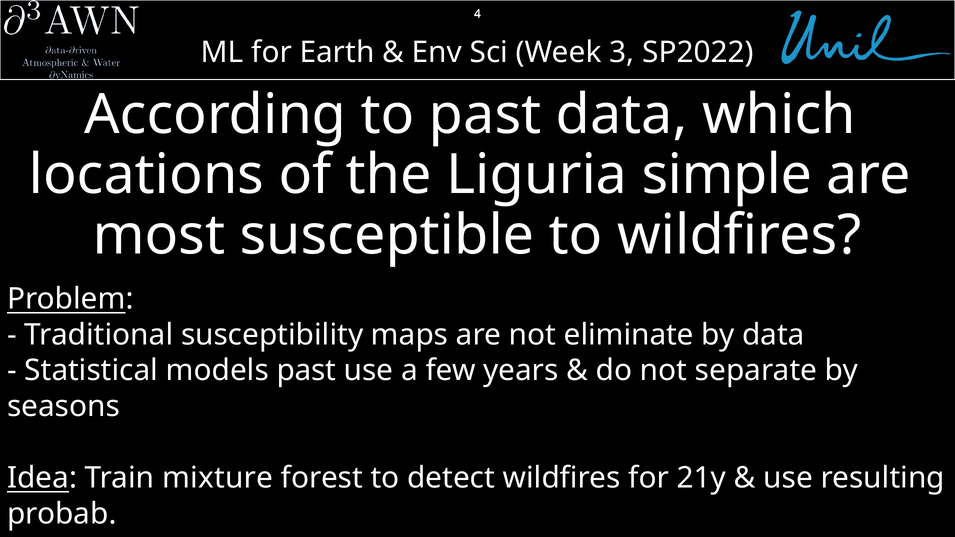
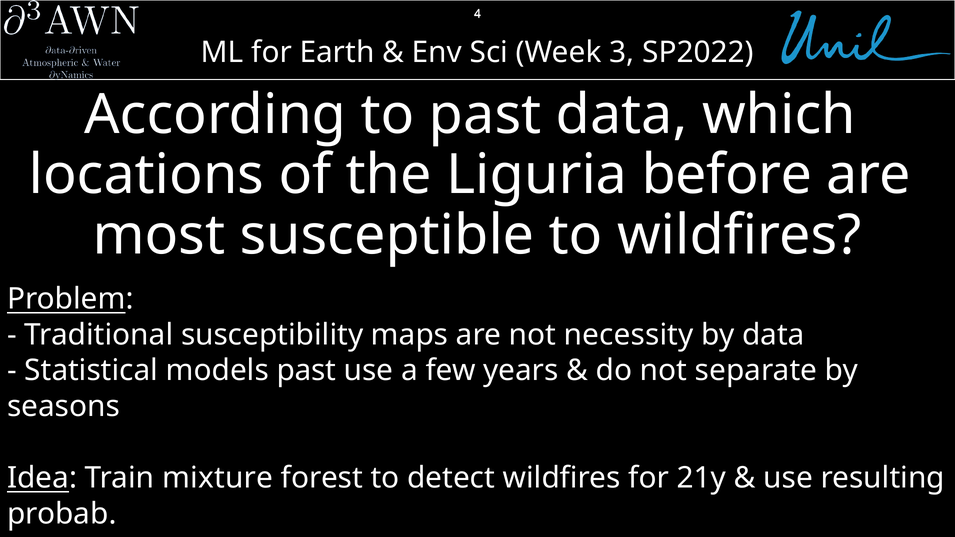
simple: simple -> before
eliminate: eliminate -> necessity
